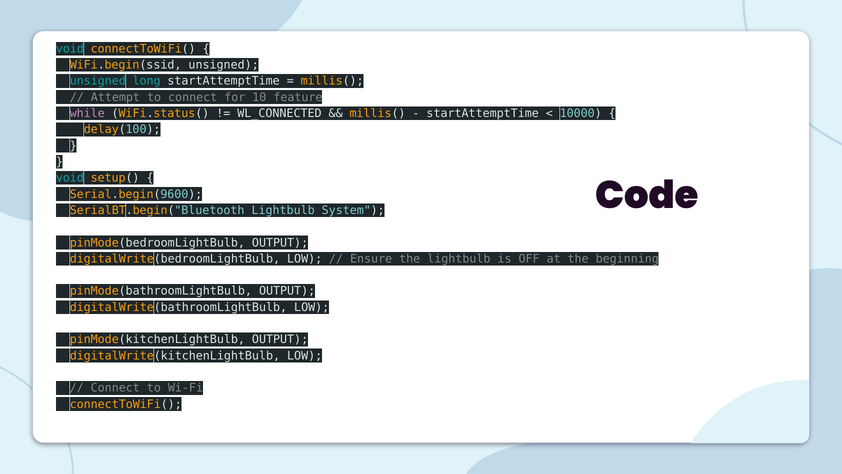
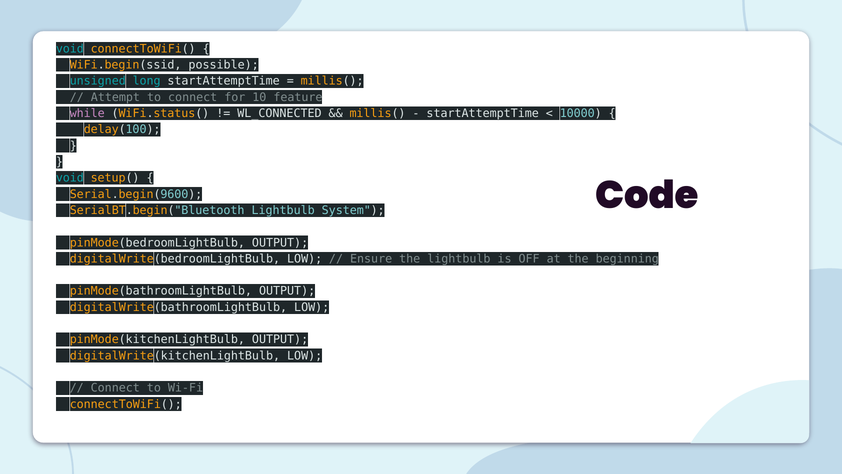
WiFi.begin(ssid unsigned: unsigned -> possible
